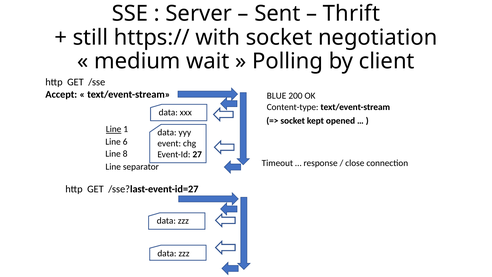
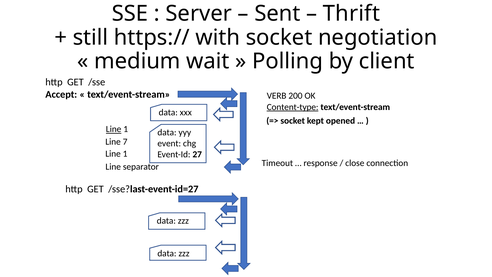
BLUE: BLUE -> VERB
Content-type underline: none -> present
6: 6 -> 7
8 at (125, 153): 8 -> 1
